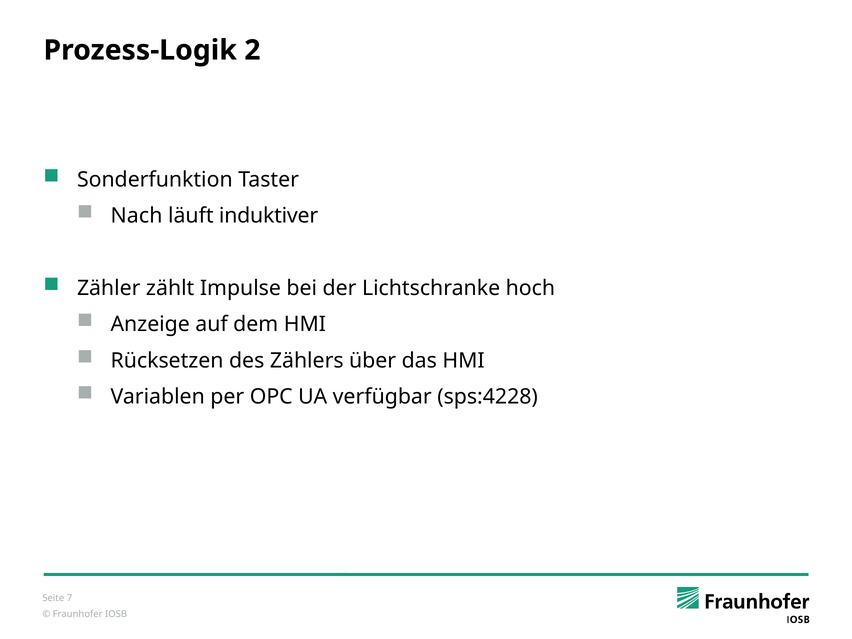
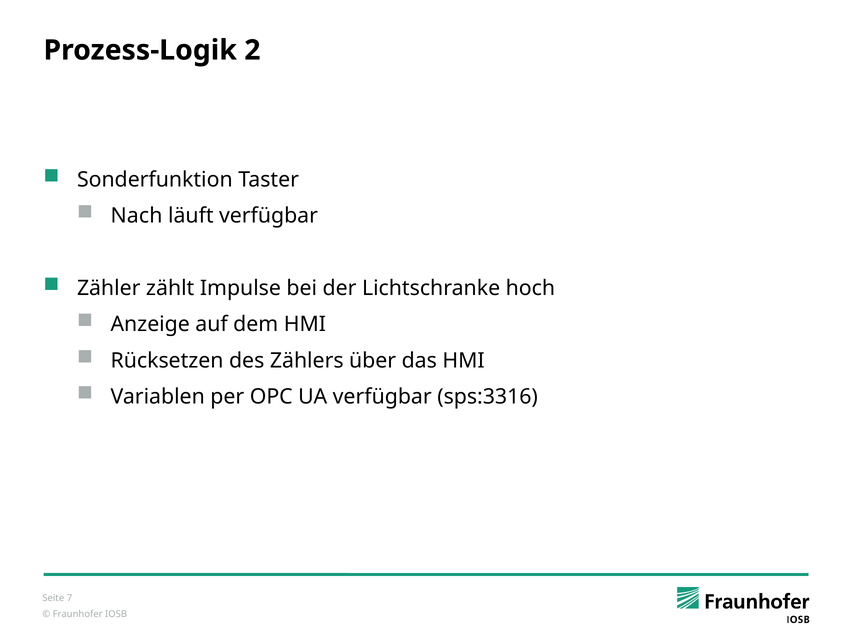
läuft induktiver: induktiver -> verfügbar
sps:4228: sps:4228 -> sps:3316
